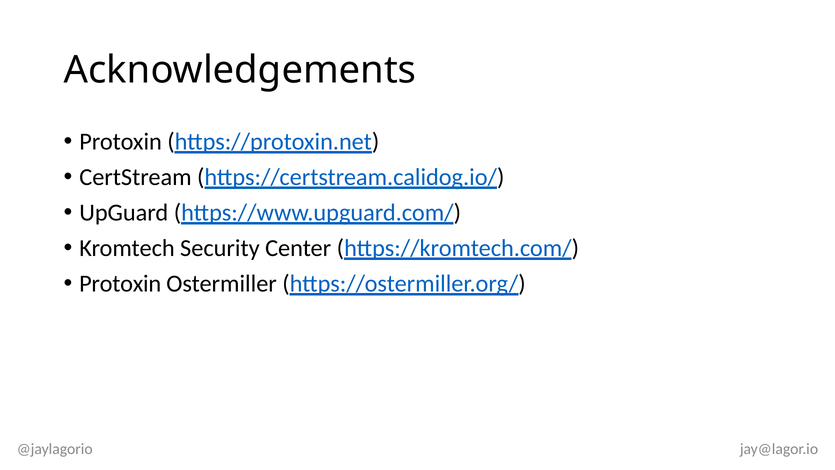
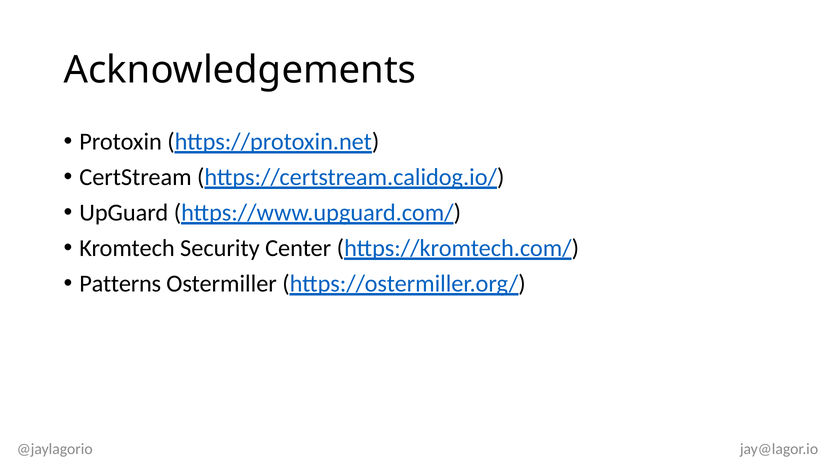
Protoxin at (120, 283): Protoxin -> Patterns
